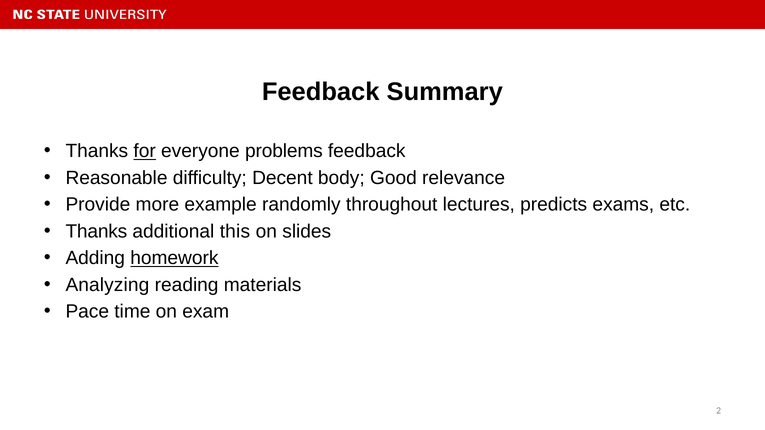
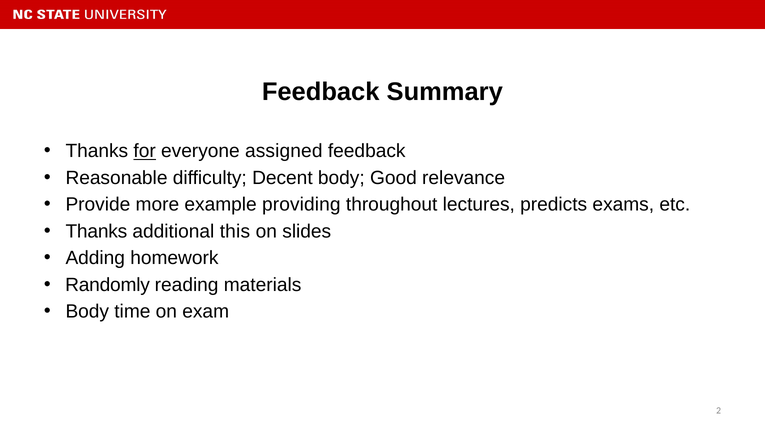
problems: problems -> assigned
randomly: randomly -> providing
homework underline: present -> none
Analyzing: Analyzing -> Randomly
Pace at (87, 312): Pace -> Body
